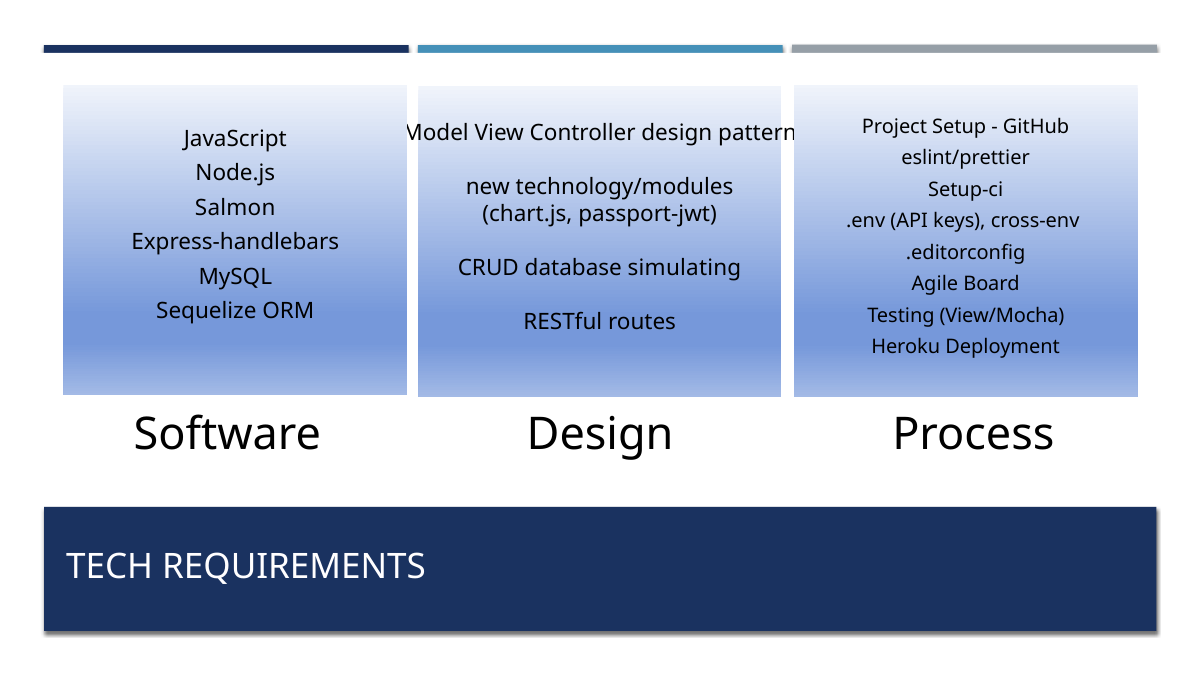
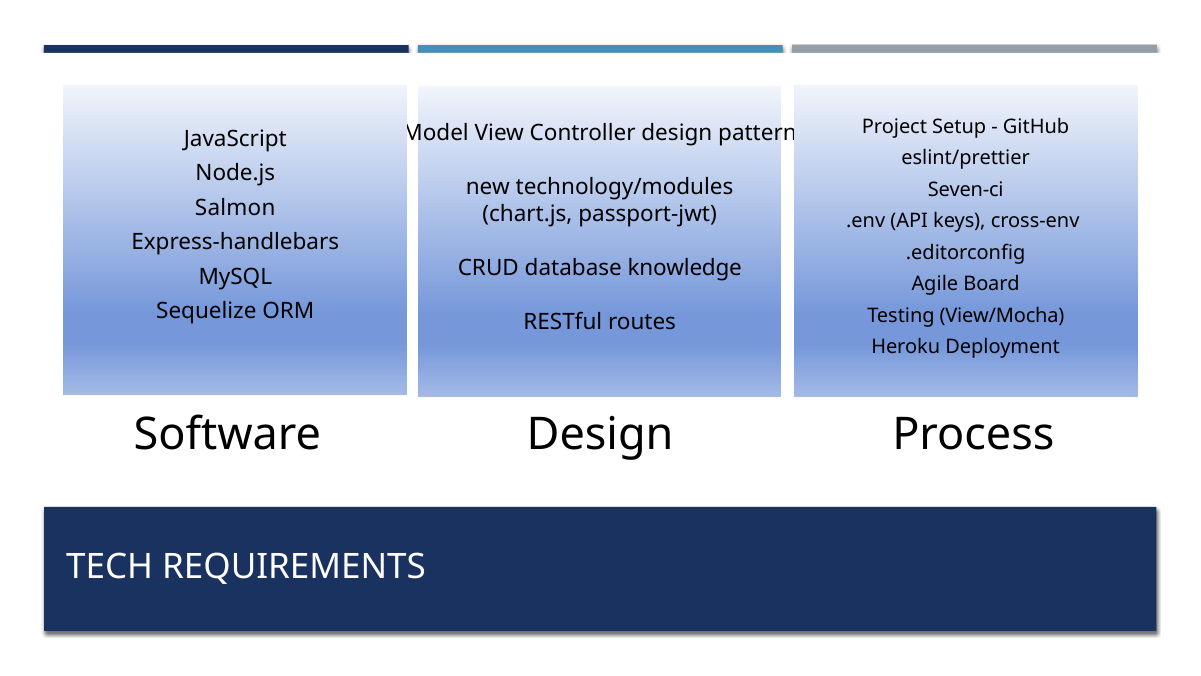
Setup-ci: Setup-ci -> Seven-ci
simulating: simulating -> knowledge
